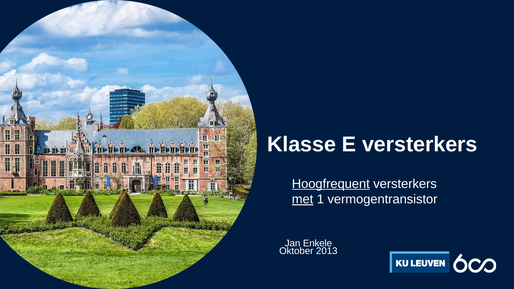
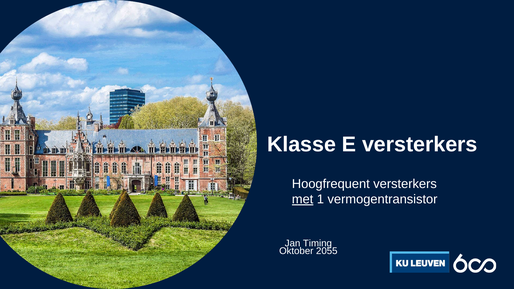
Hoogfrequent underline: present -> none
Enkele: Enkele -> Timing
2013: 2013 -> 2055
